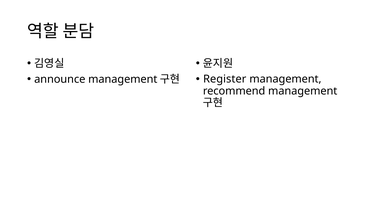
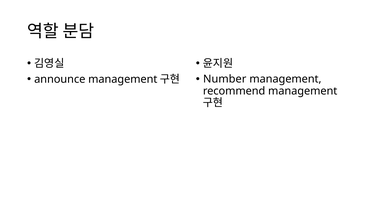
Register: Register -> Number
